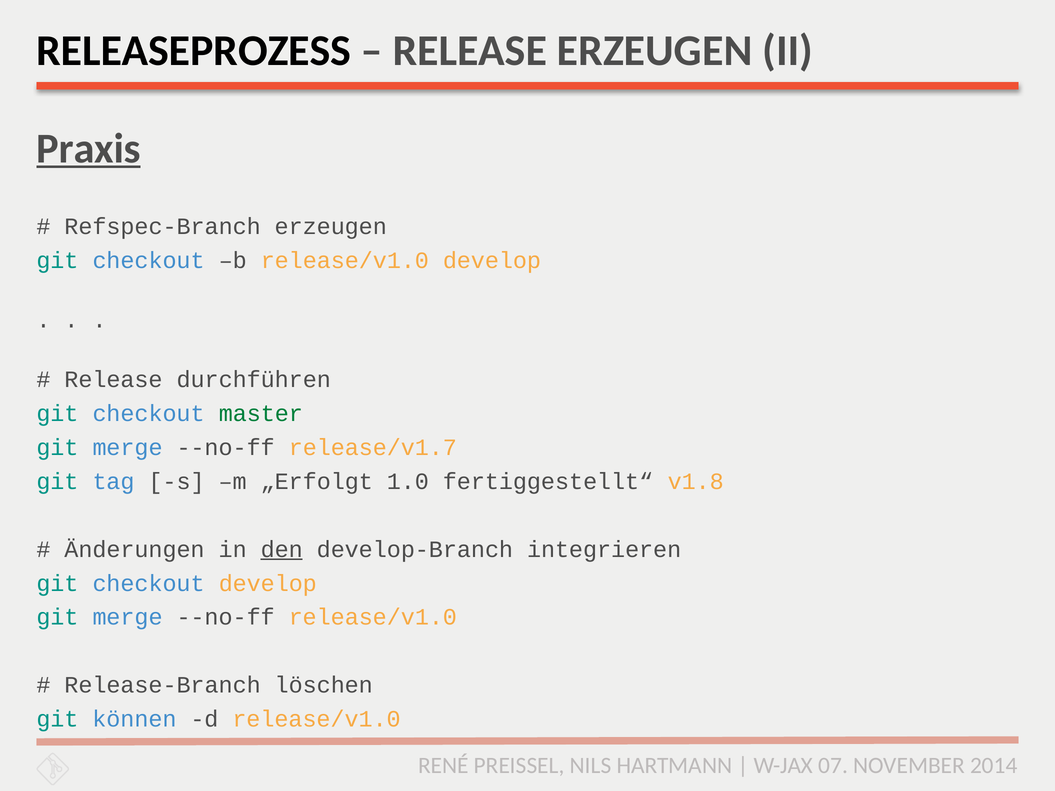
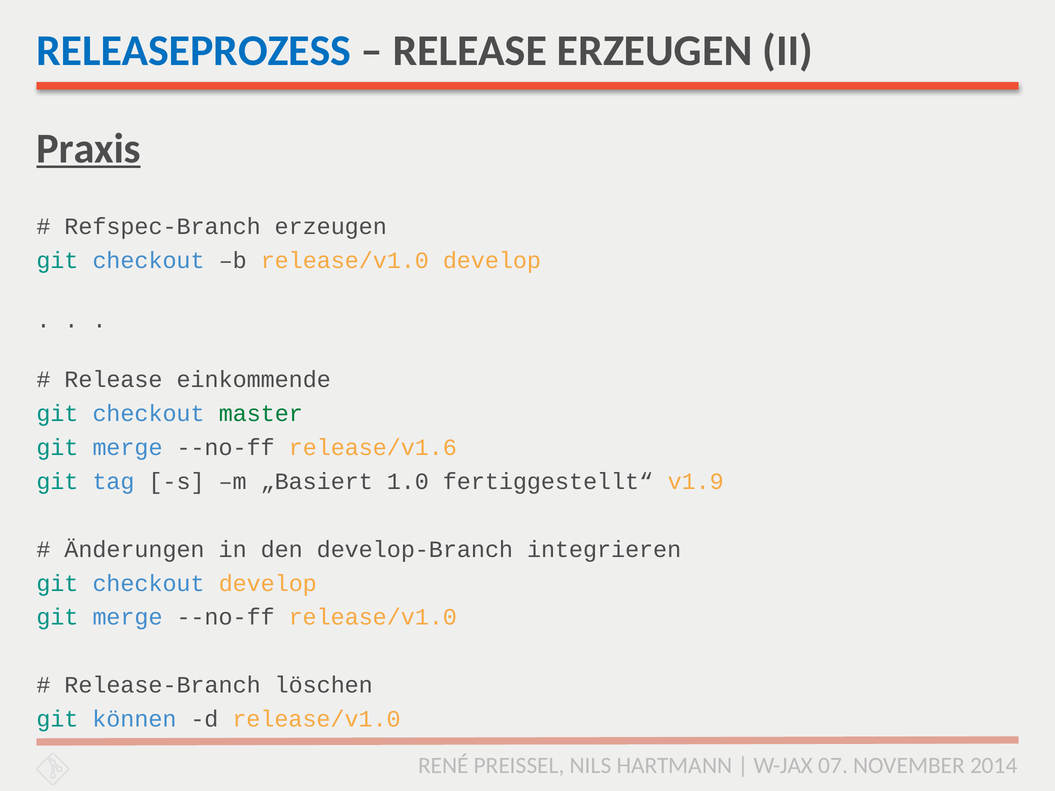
RELEASEPROZESS colour: black -> blue
durchführen: durchführen -> einkommende
release/v1.7: release/v1.7 -> release/v1.6
„Erfolgt: „Erfolgt -> „Basiert
v1.8: v1.8 -> v1.9
den underline: present -> none
